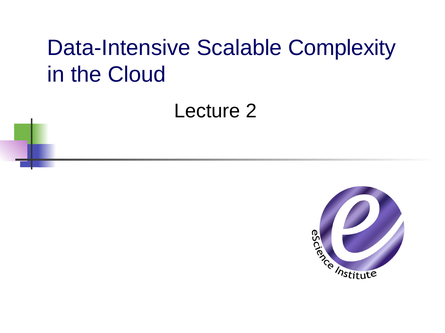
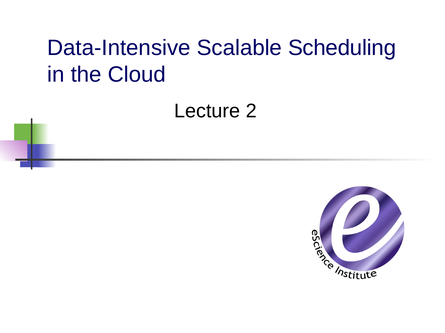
Complexity: Complexity -> Scheduling
